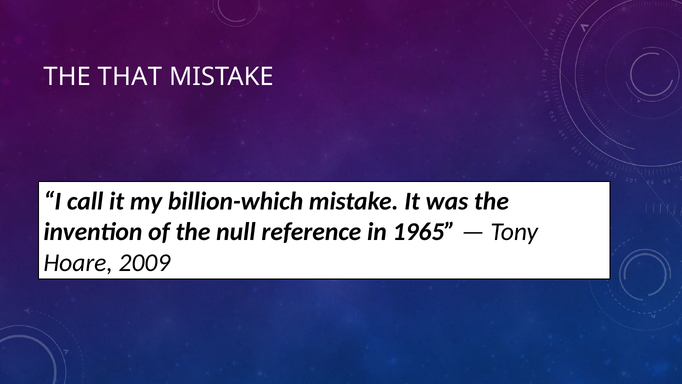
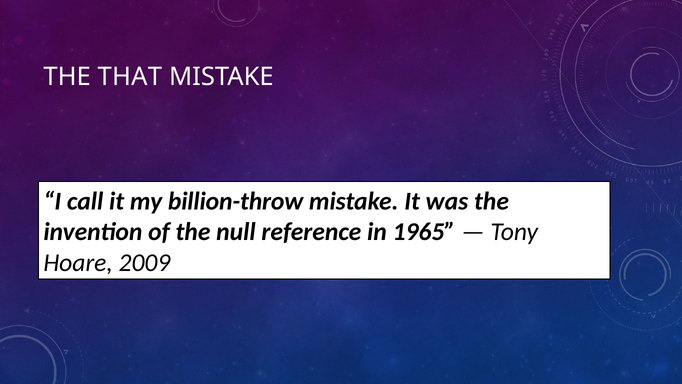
billion-which: billion-which -> billion-throw
